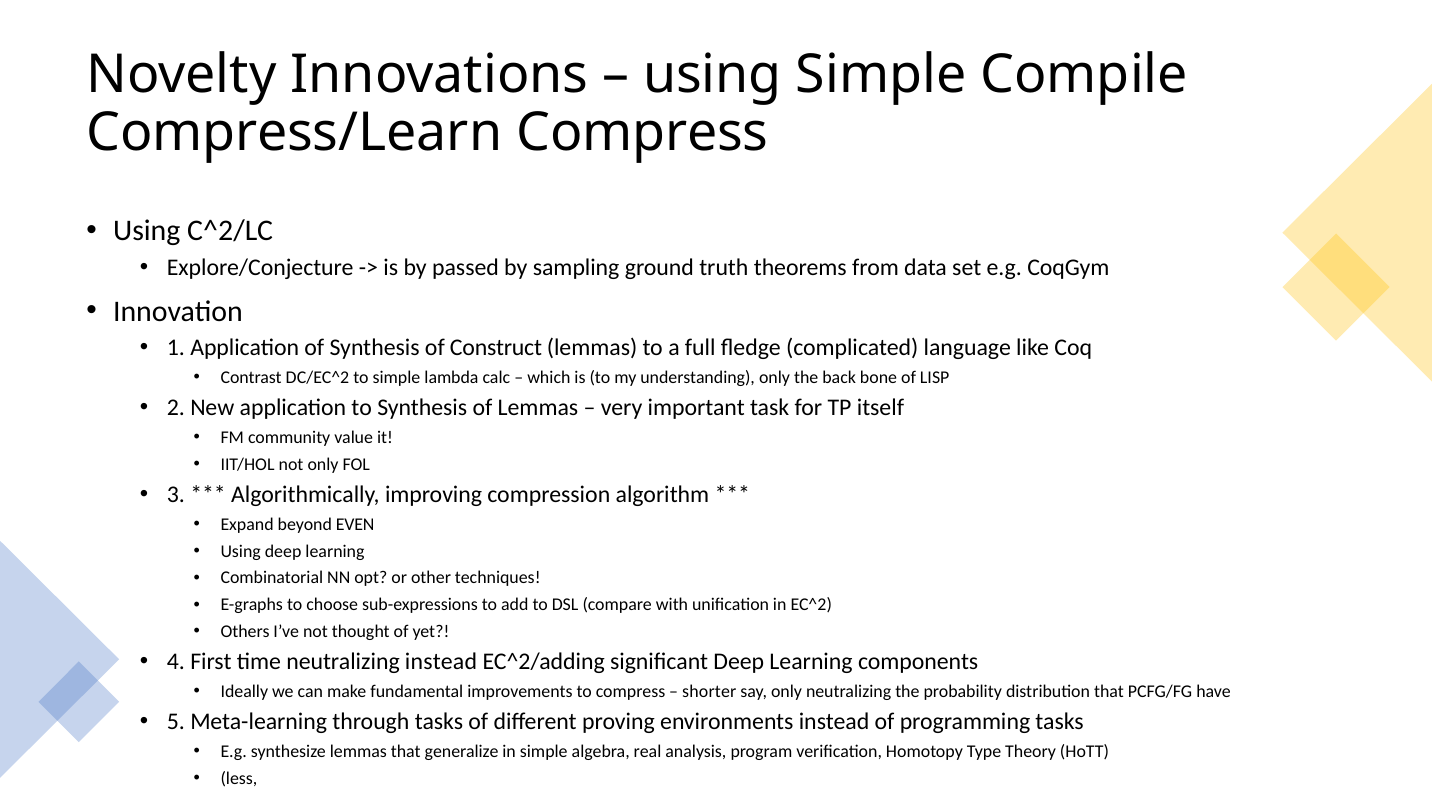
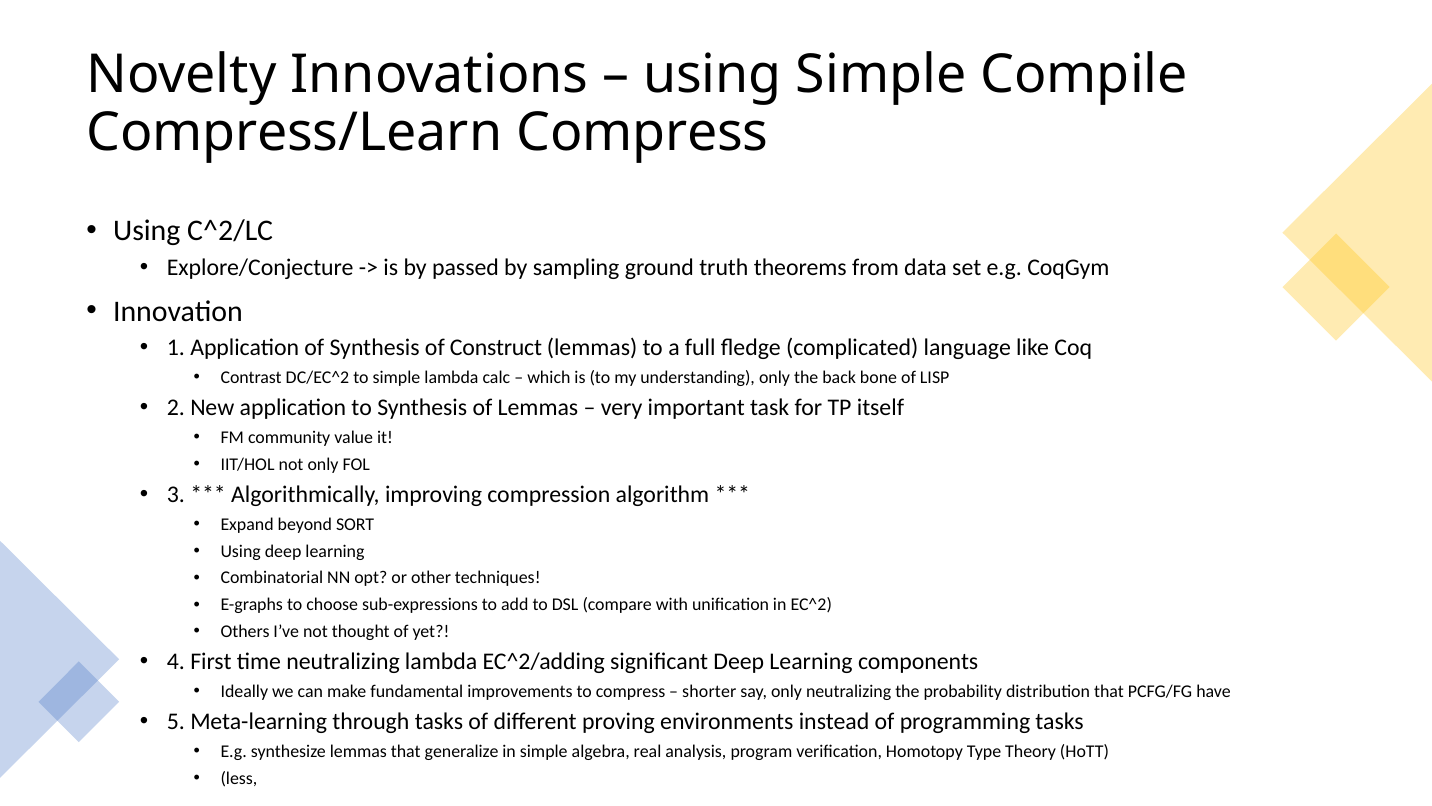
EVEN: EVEN -> SORT
neutralizing instead: instead -> lambda
